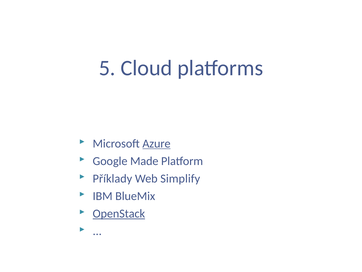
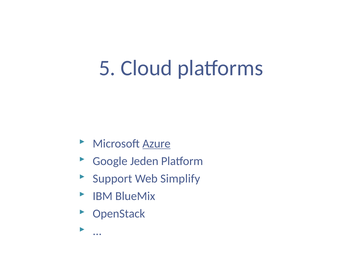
Made: Made -> Jeden
Příklady: Příklady -> Support
OpenStack underline: present -> none
